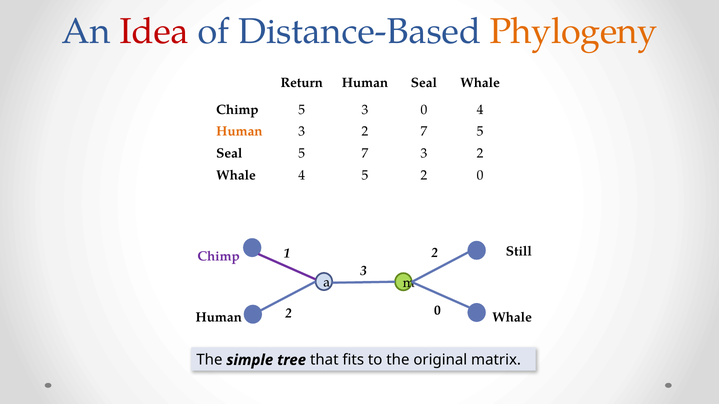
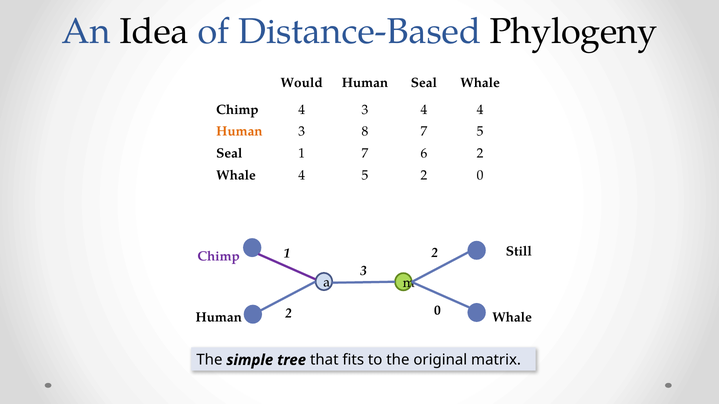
Idea colour: red -> black
Phylogeny colour: orange -> black
Return: Return -> Would
Chimp 5: 5 -> 4
3 0: 0 -> 4
2 at (365, 132): 2 -> 8
Seal 5: 5 -> 1
7 3: 3 -> 6
